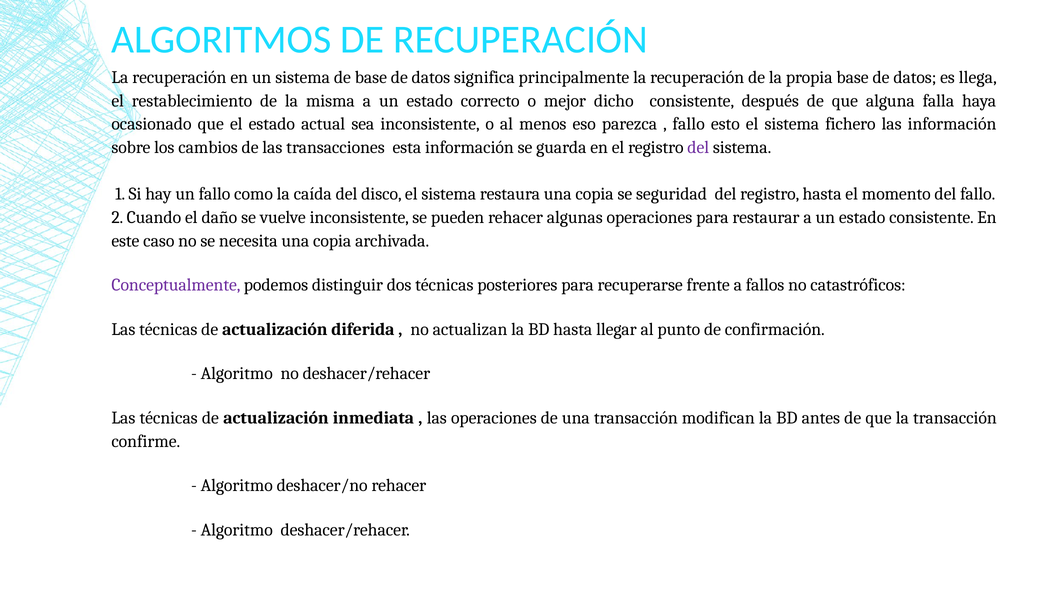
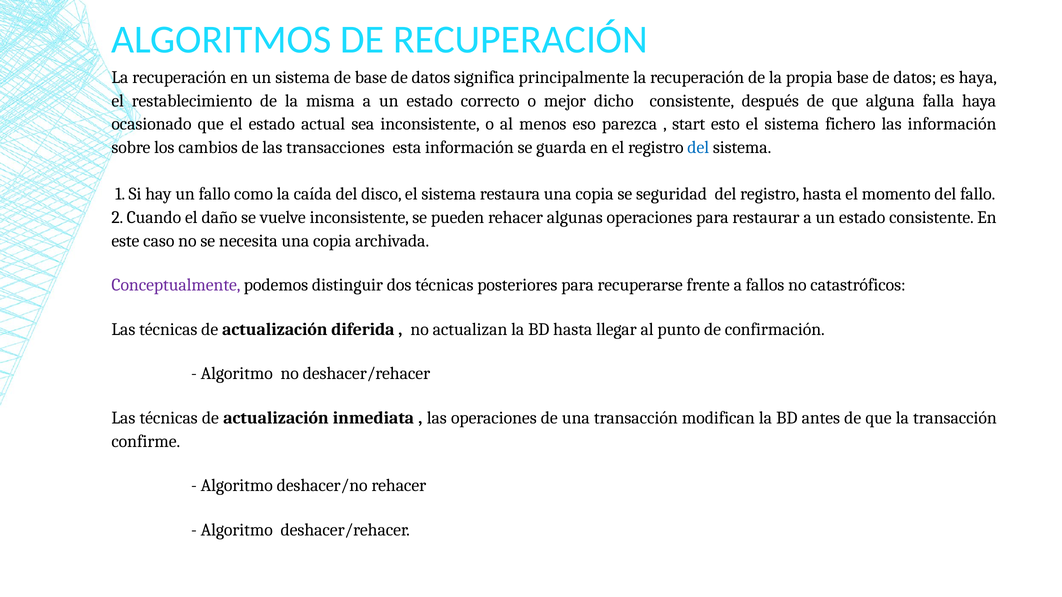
es llega: llega -> haya
fallo at (689, 124): fallo -> start
del at (698, 148) colour: purple -> blue
